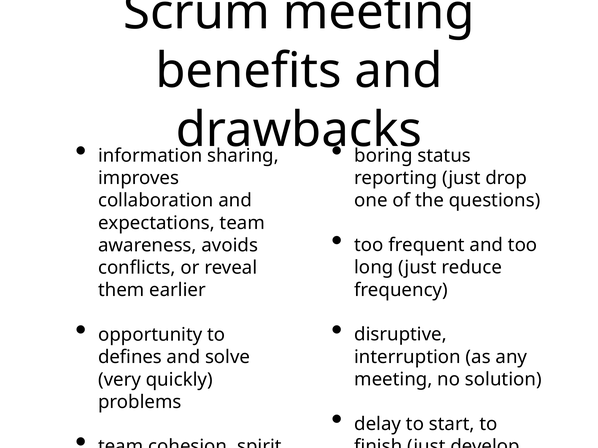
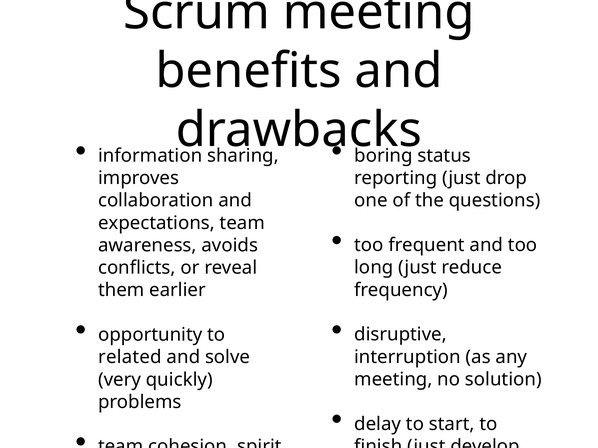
defines: defines -> related
